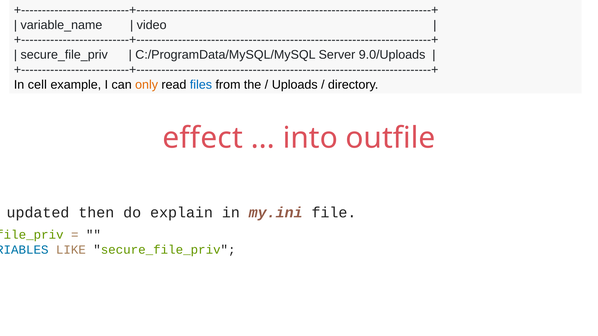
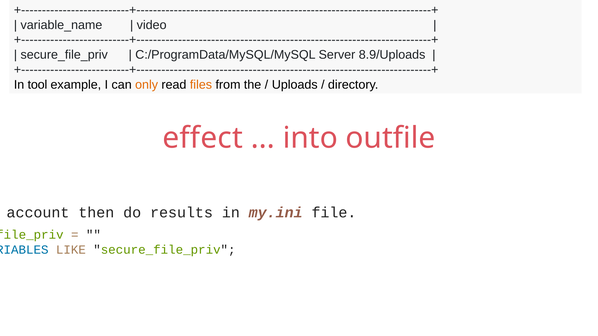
9.0/Uploads: 9.0/Uploads -> 8.9/Uploads
cell: cell -> tool
files colour: blue -> orange
updated: updated -> account
explain: explain -> results
